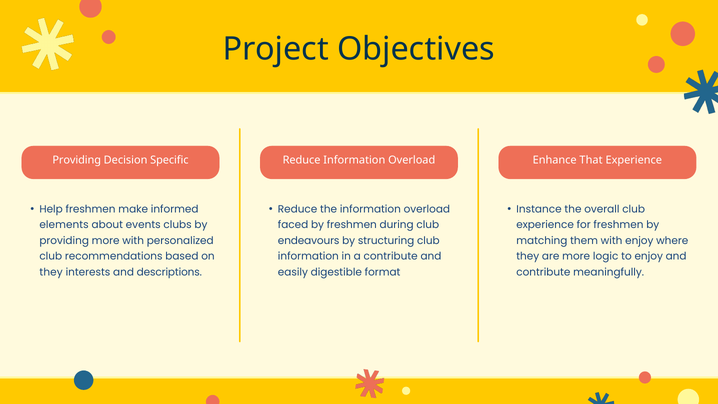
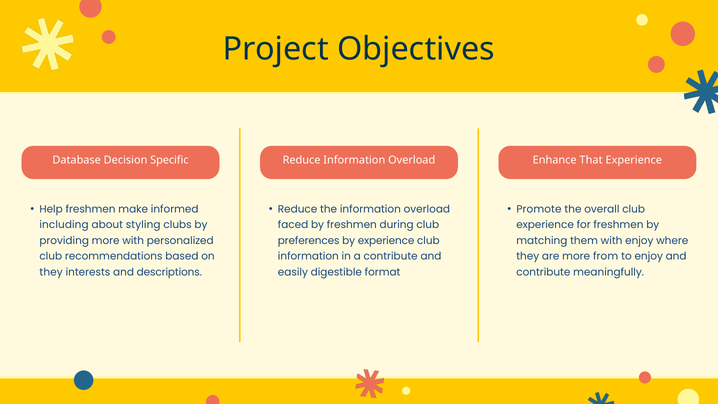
Providing at (77, 160): Providing -> Database
Instance: Instance -> Promote
elements: elements -> including
events: events -> styling
endeavours: endeavours -> preferences
by structuring: structuring -> experience
logic: logic -> from
